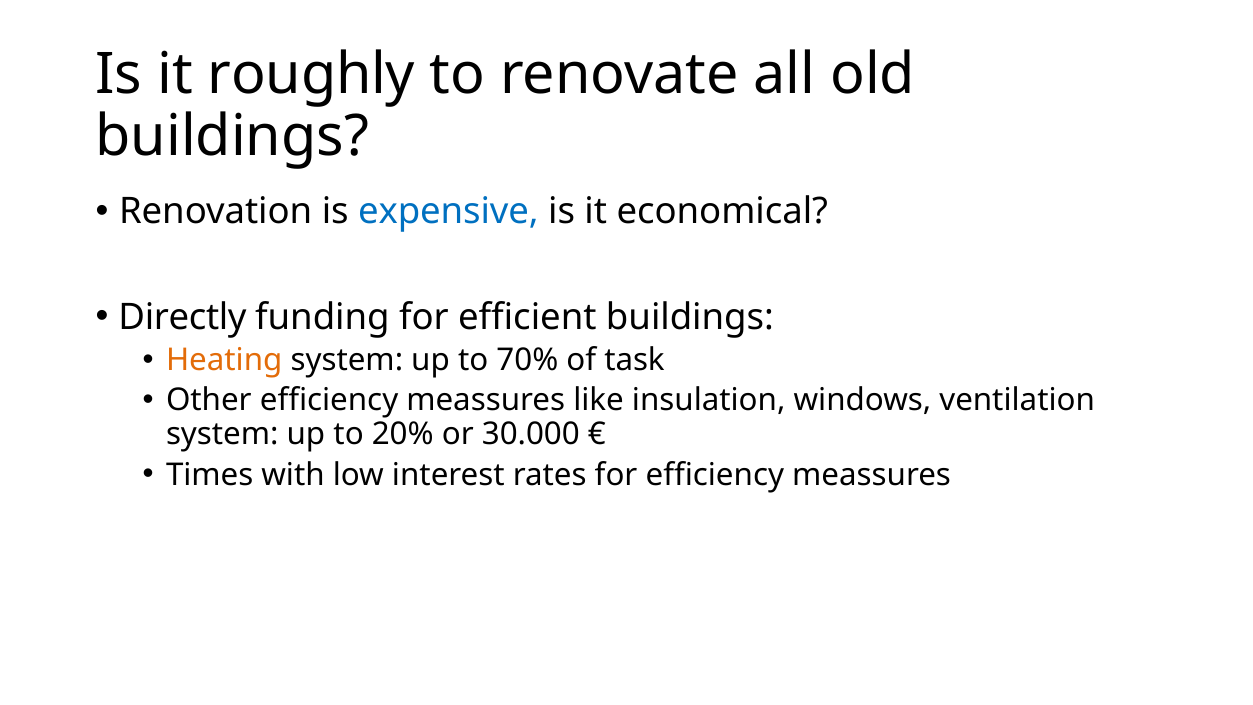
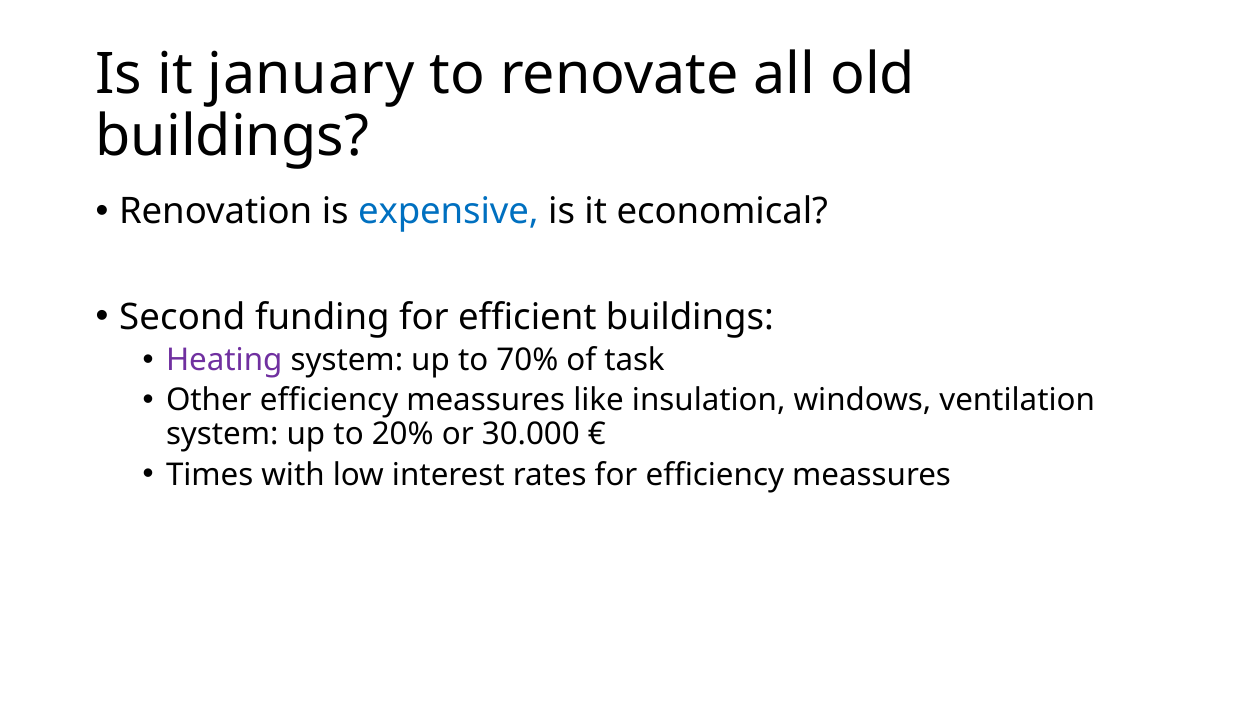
roughly: roughly -> january
Directly: Directly -> Second
Heating colour: orange -> purple
